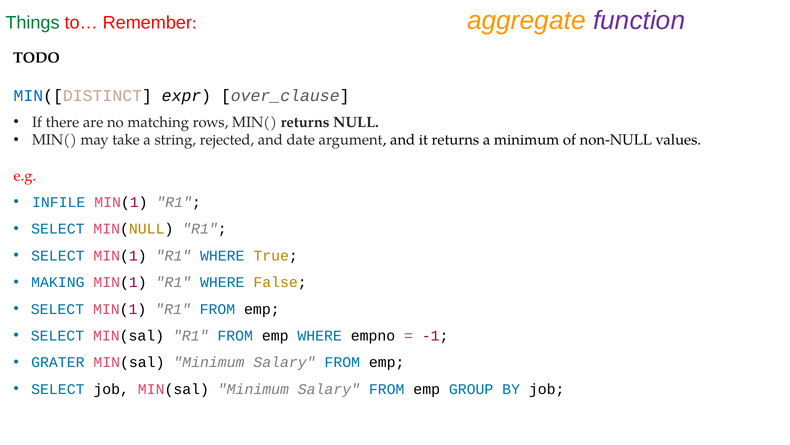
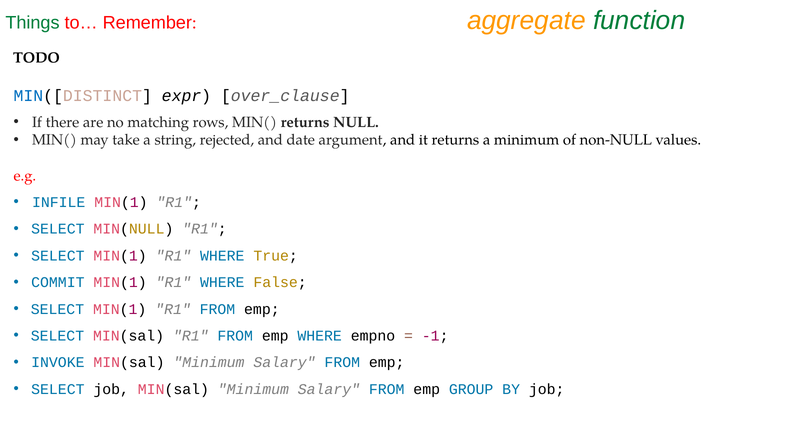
function colour: purple -> green
MAKING: MAKING -> COMMIT
GRATER: GRATER -> INVOKE
